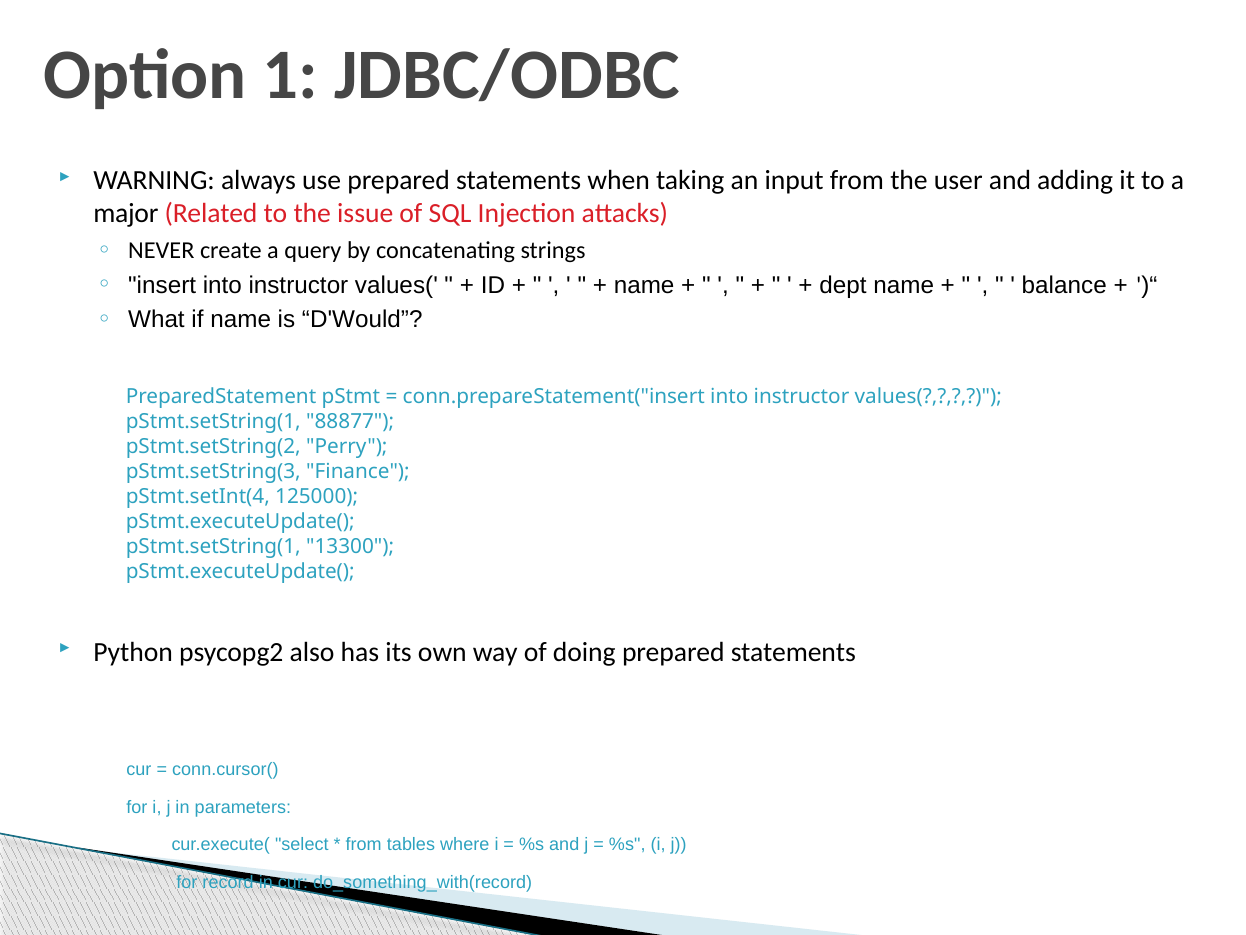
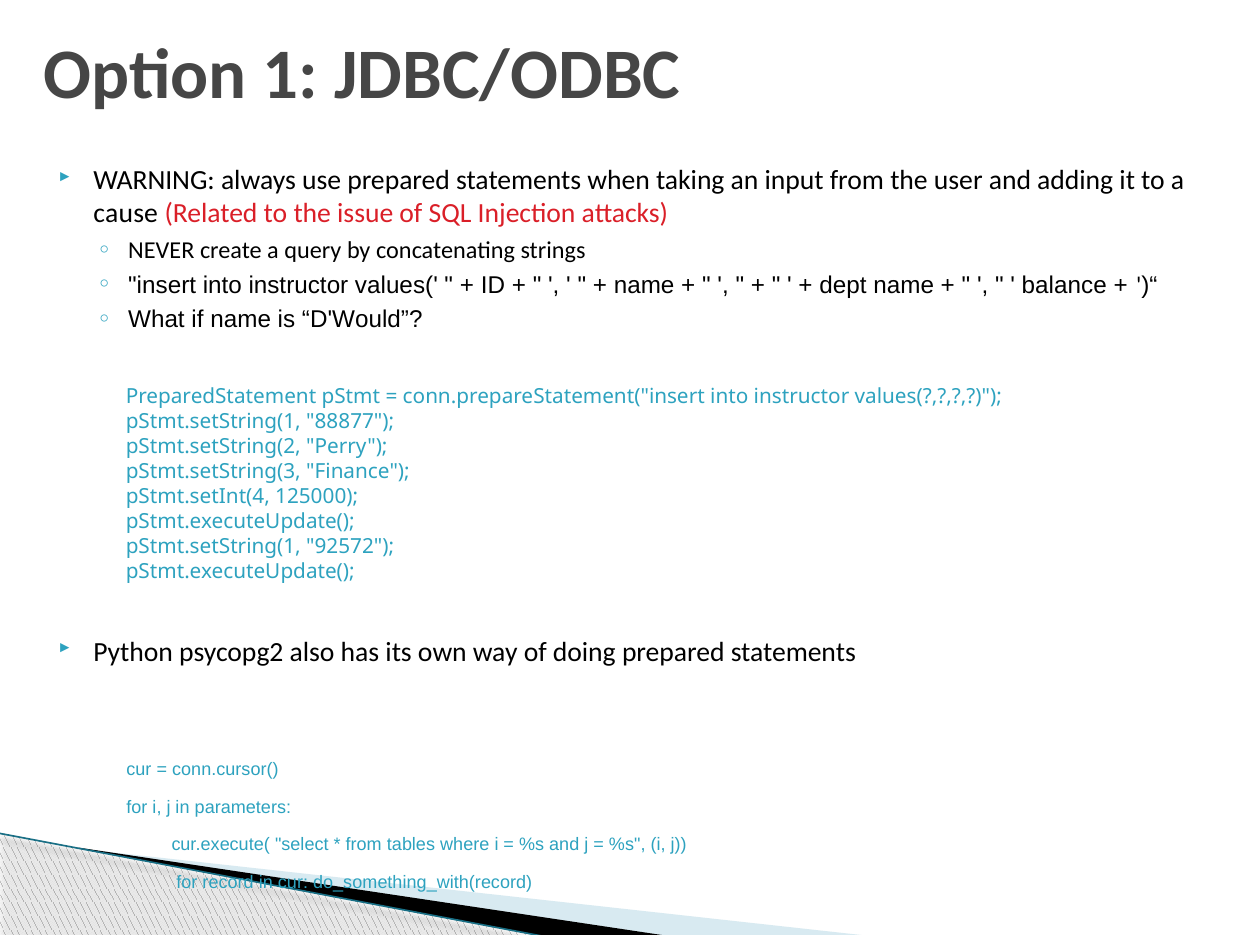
major: major -> cause
13300: 13300 -> 92572
